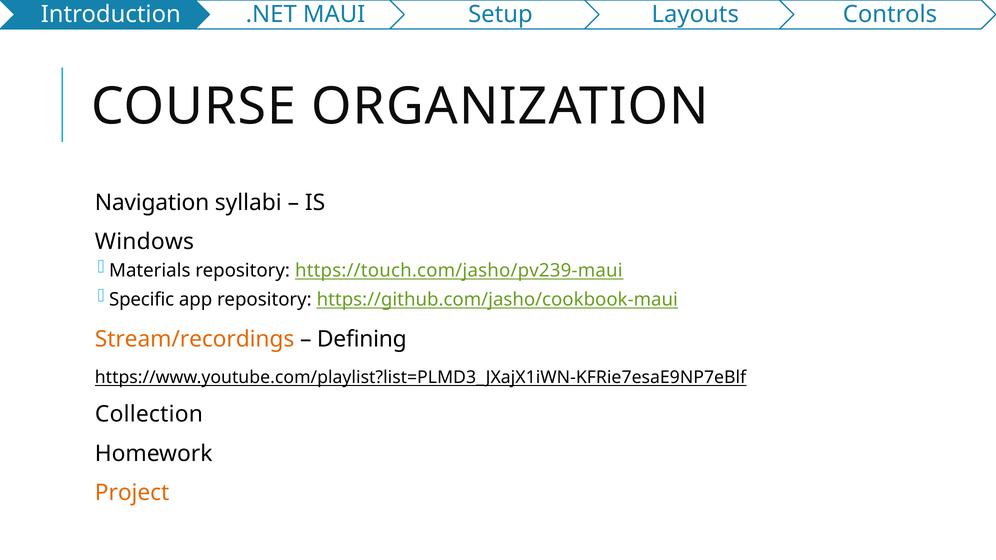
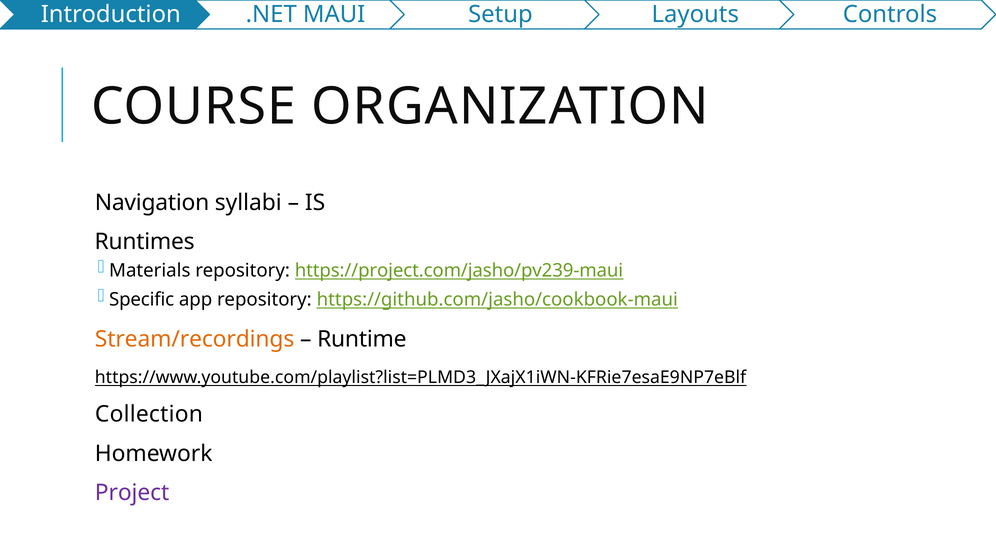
Windows: Windows -> Runtimes
https://touch.com/jasho/pv239-maui: https://touch.com/jasho/pv239-maui -> https://project.com/jasho/pv239-maui
Defining: Defining -> Runtime
Project colour: orange -> purple
